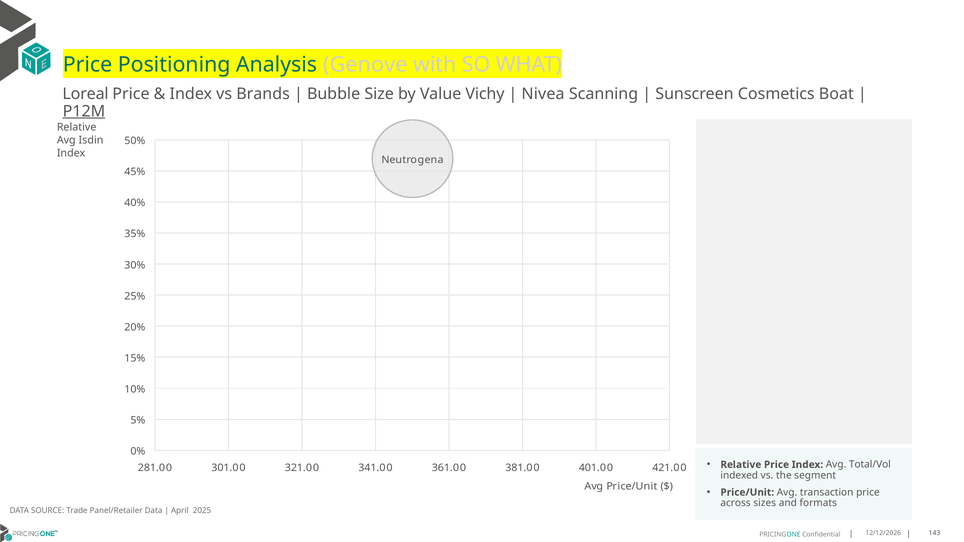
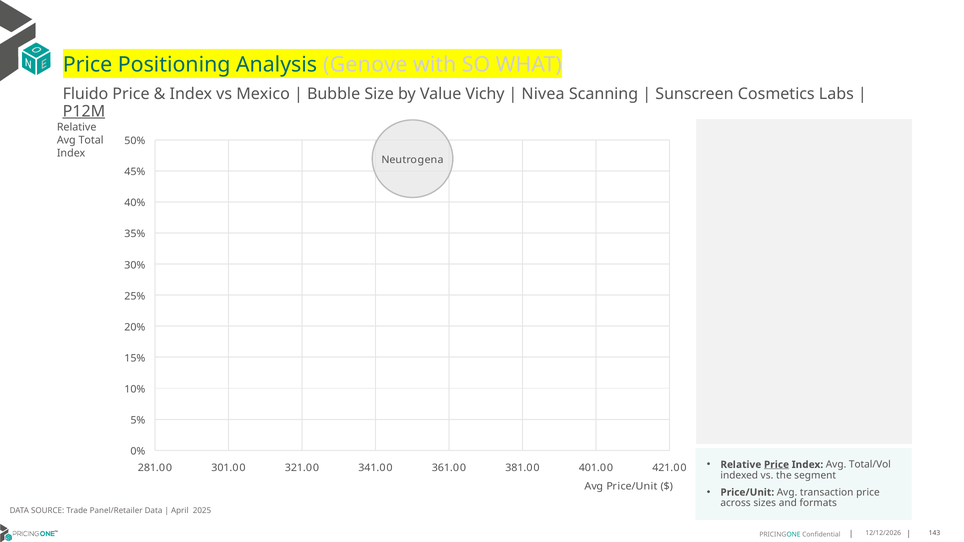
Loreal: Loreal -> Fluido
Brands: Brands -> Mexico
Boat: Boat -> Labs
Isdin: Isdin -> Total
Price at (777, 465) underline: none -> present
